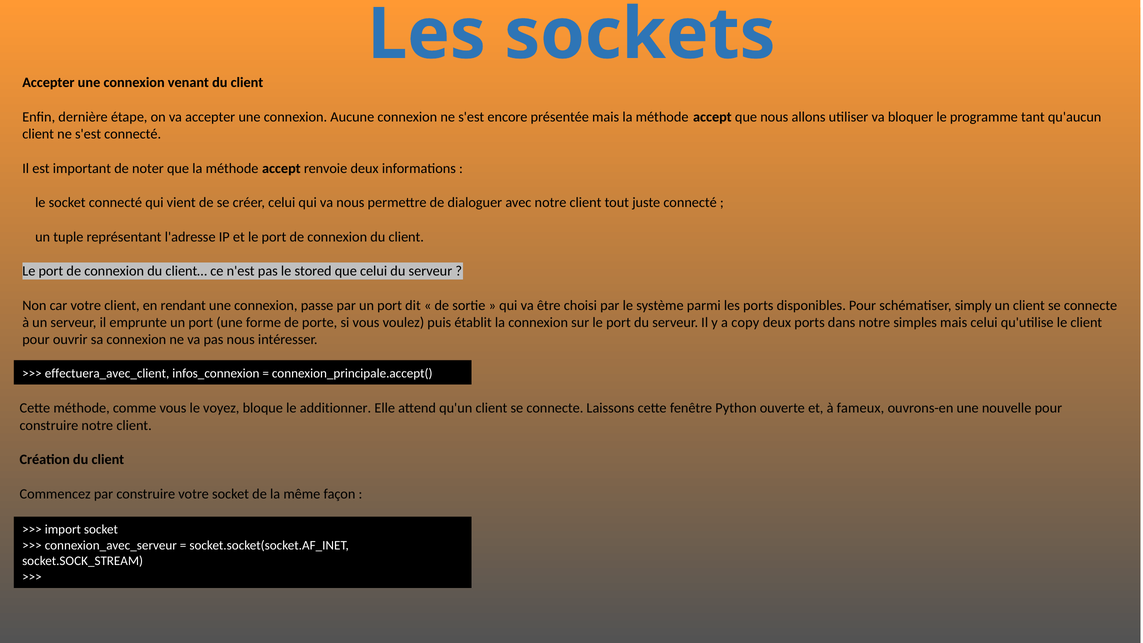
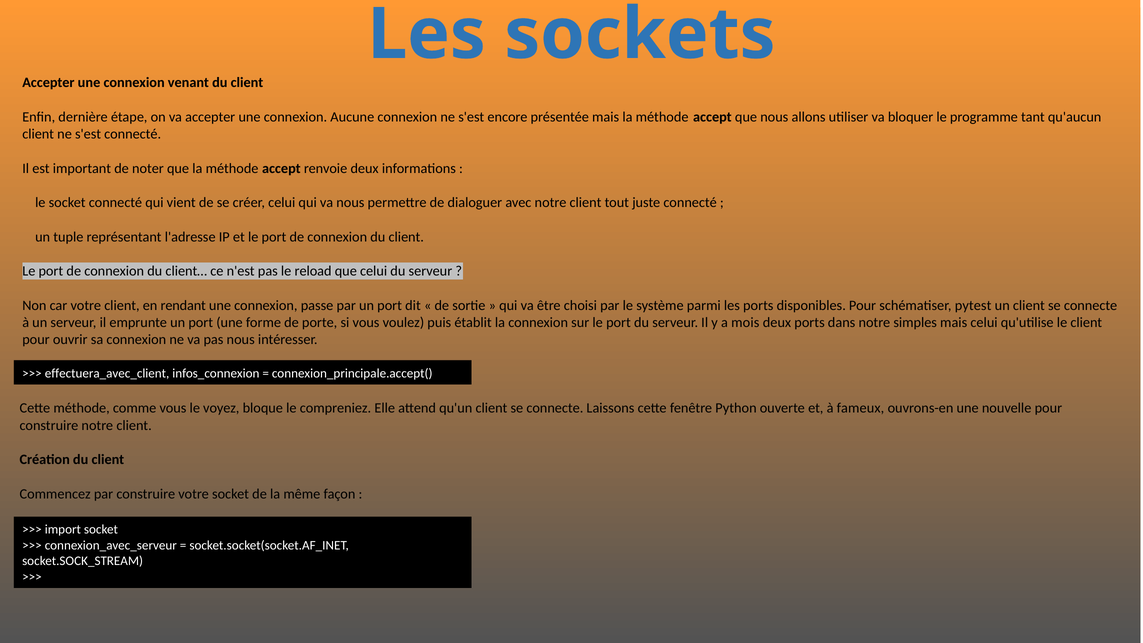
stored: stored -> reload
simply: simply -> pytest
copy: copy -> mois
additionner: additionner -> compreniez
